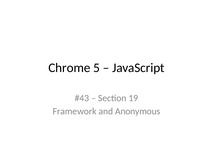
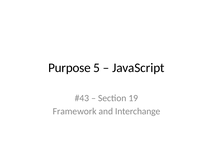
Chrome: Chrome -> Purpose
Anonymous: Anonymous -> Interchange
